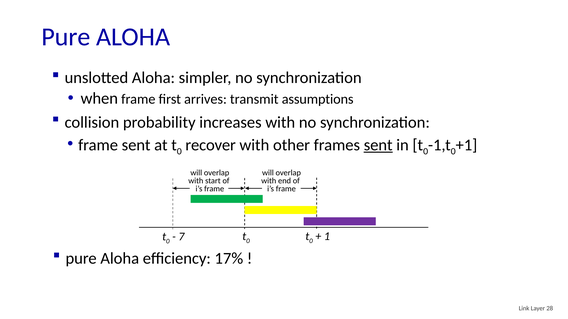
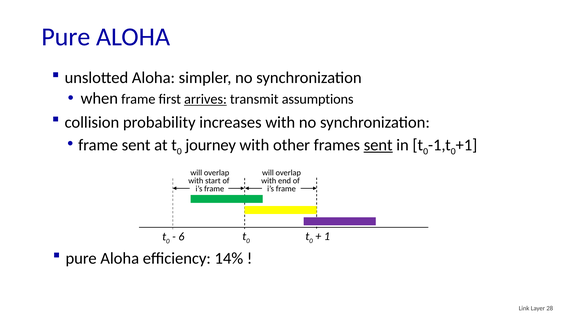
arrives underline: none -> present
recover: recover -> journey
7: 7 -> 6
17%: 17% -> 14%
